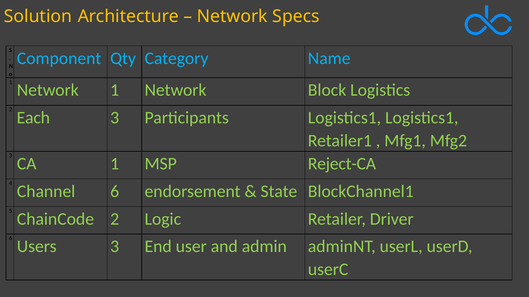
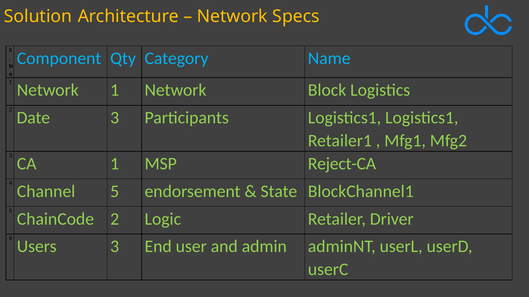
Each: Each -> Date
Channel 6: 6 -> 5
